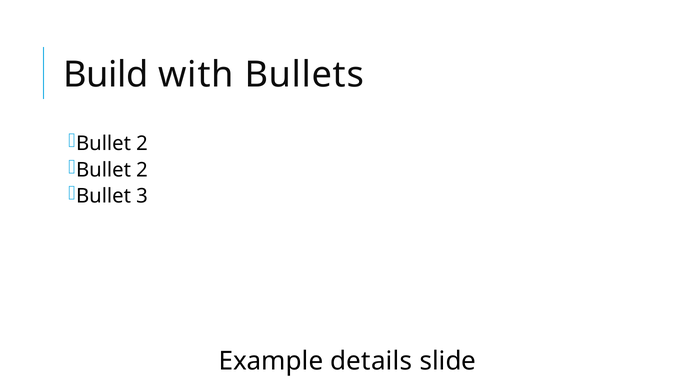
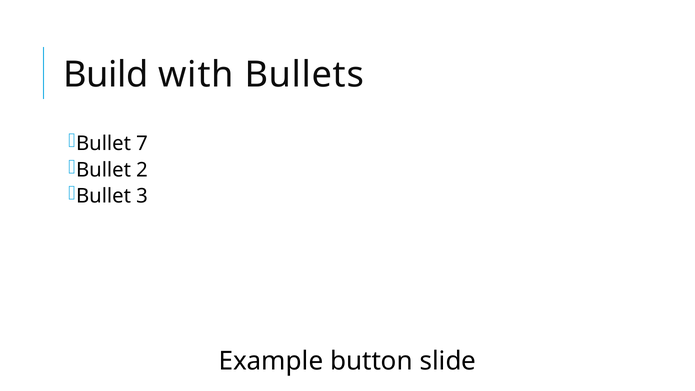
2 at (142, 144): 2 -> 7
details: details -> button
